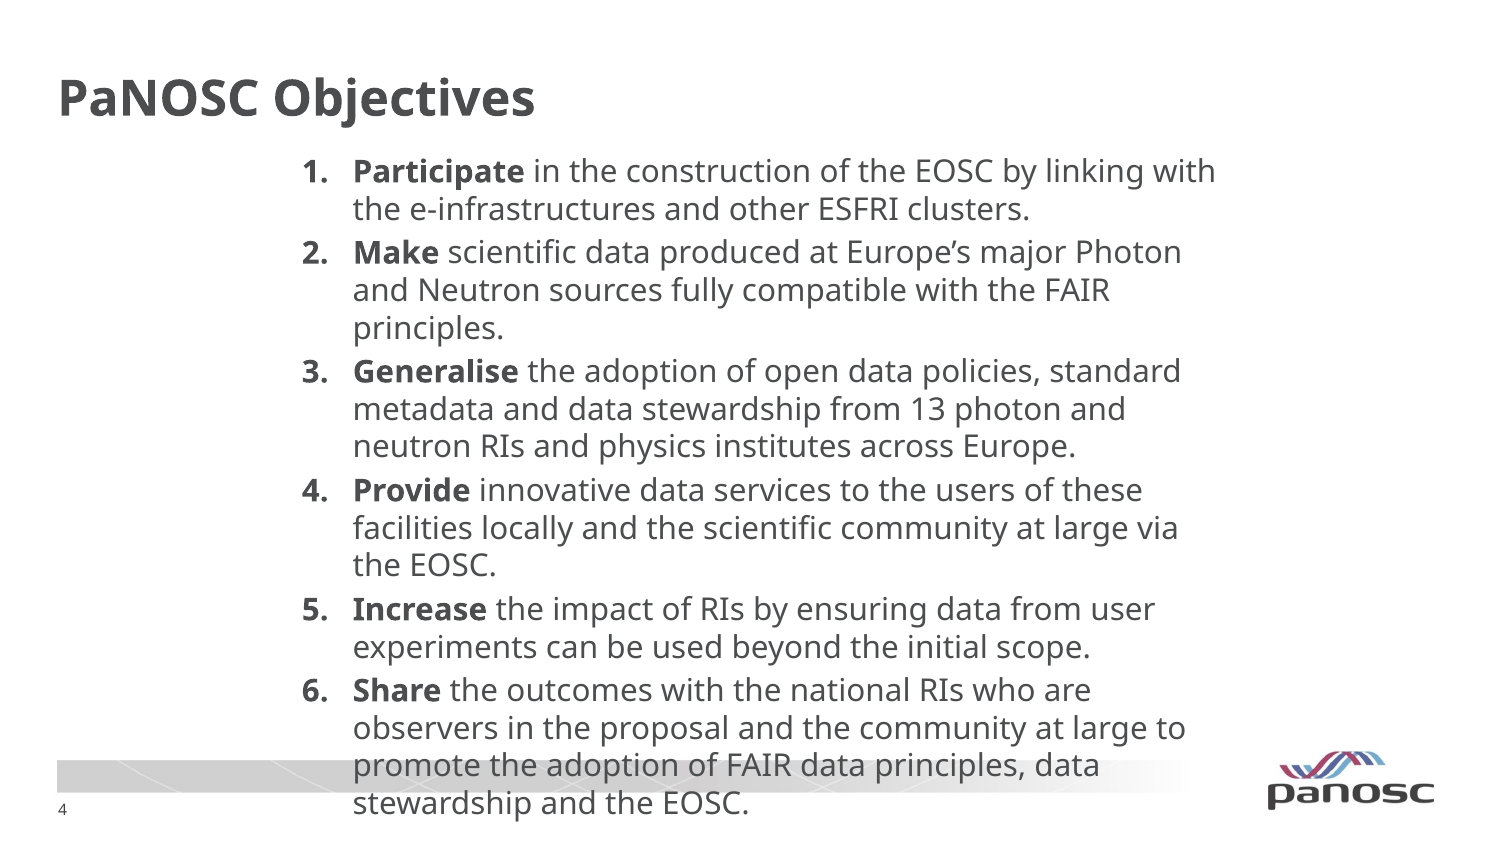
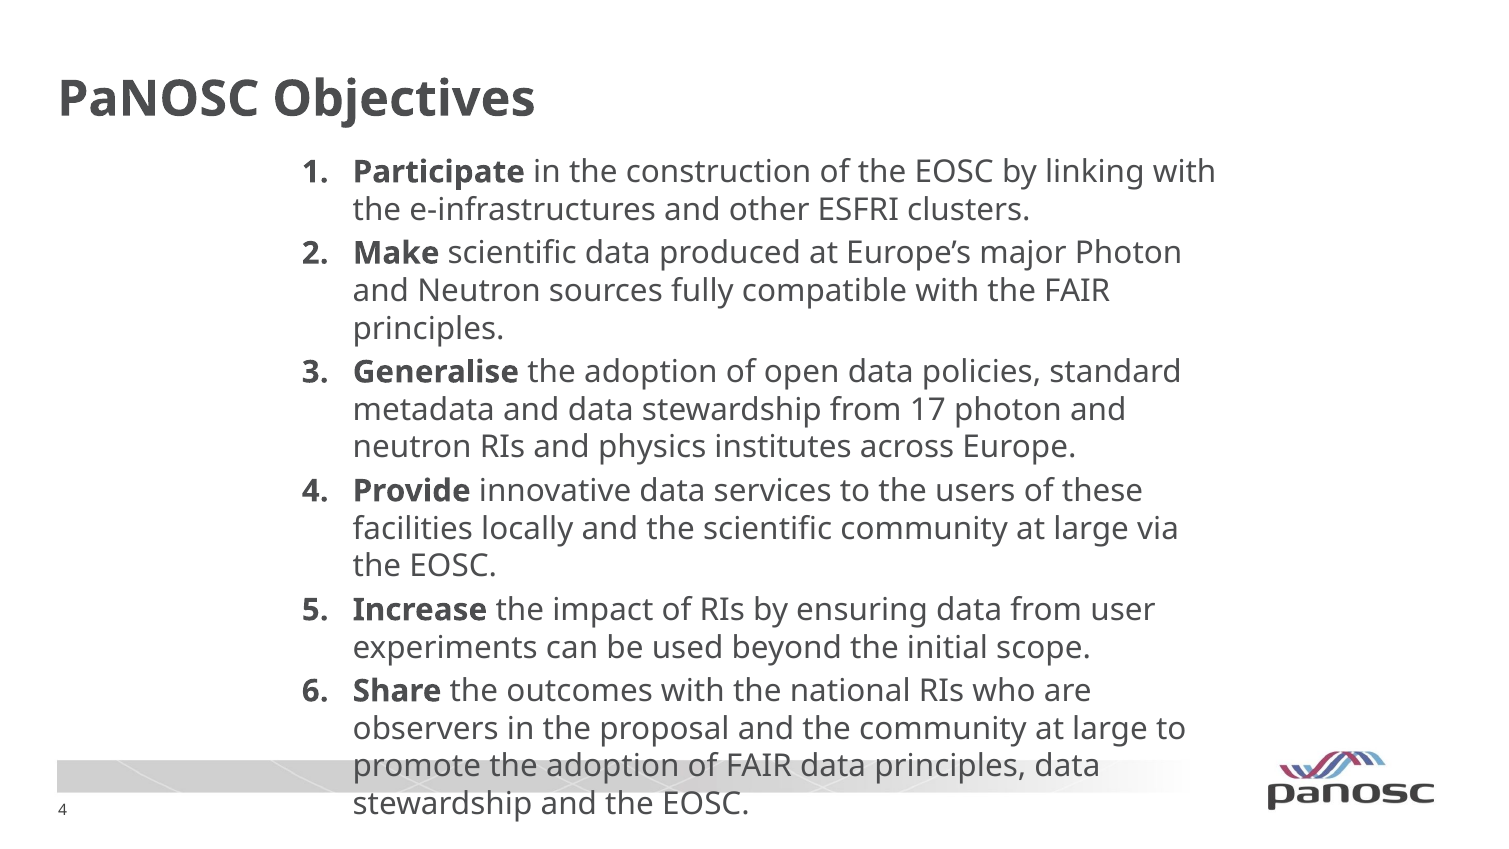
13: 13 -> 17
